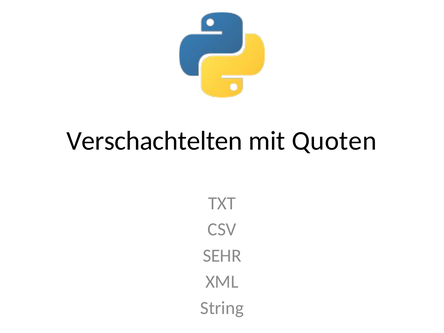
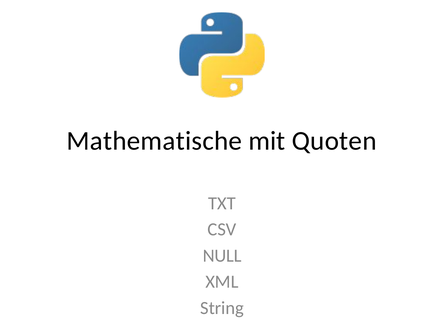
Verschachtelten: Verschachtelten -> Mathematische
SEHR: SEHR -> NULL
